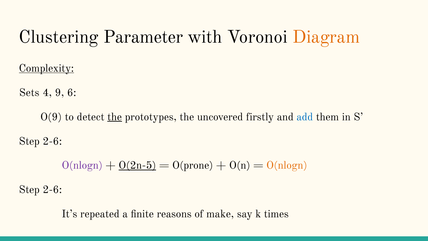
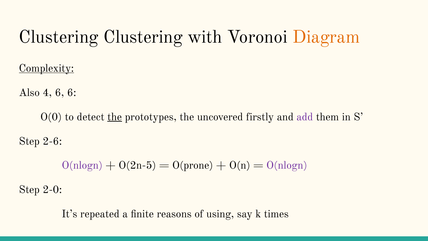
Clustering Parameter: Parameter -> Clustering
Sets: Sets -> Also
4 9: 9 -> 6
O(9: O(9 -> O(0
add colour: blue -> purple
O(2n-5 underline: present -> none
O(nlogn at (287, 165) colour: orange -> purple
2-6 at (52, 190): 2-6 -> 2-0
make: make -> using
